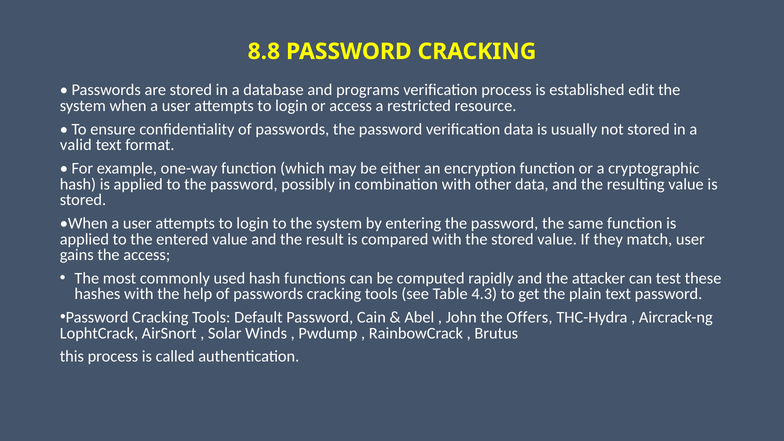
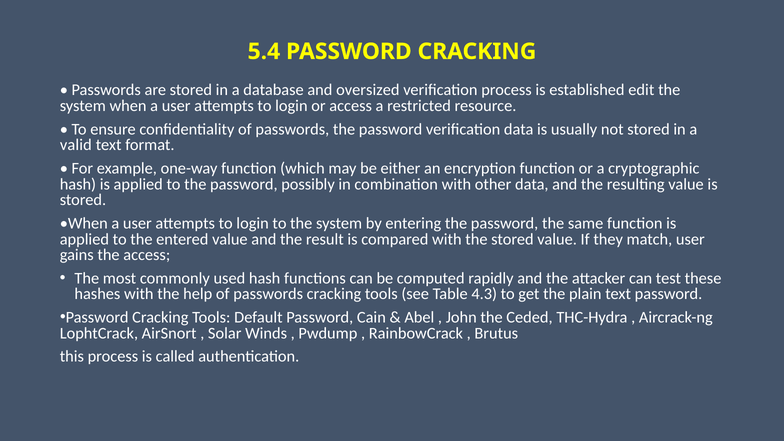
8.8: 8.8 -> 5.4
programs: programs -> oversized
Offers: Offers -> Ceded
